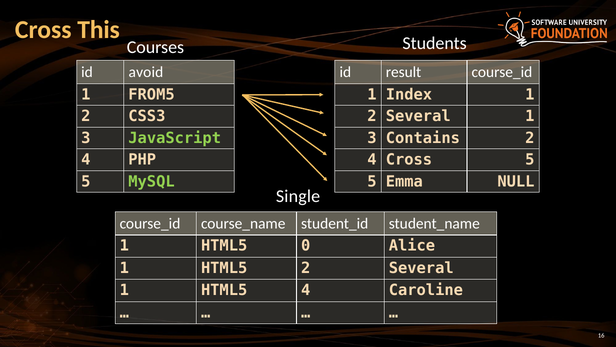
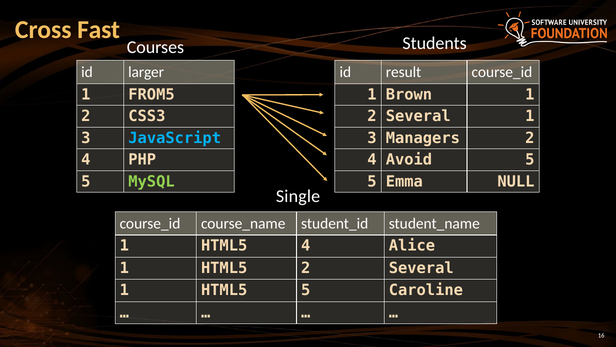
This: This -> Fast
avoid: avoid -> larger
Index: Index -> Brown
JavaScript colour: light green -> light blue
Contains: Contains -> Managers
4 Cross: Cross -> Avoid
HTML5 0: 0 -> 4
HTML5 4: 4 -> 5
